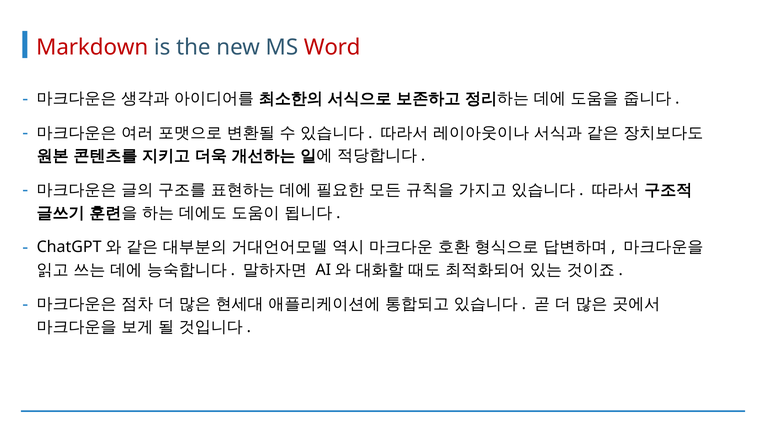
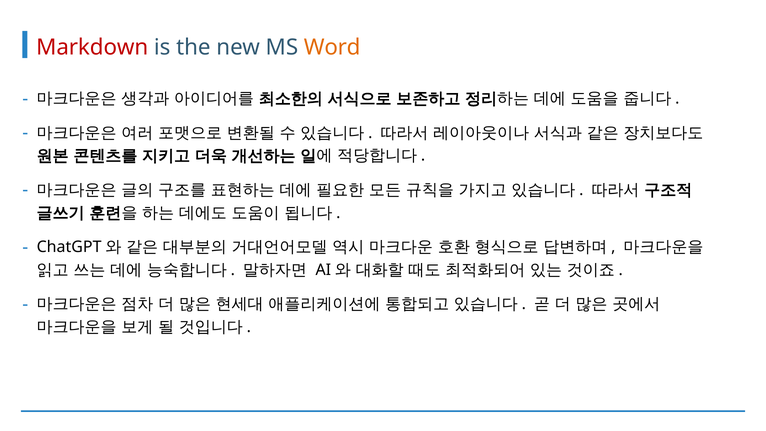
Word colour: red -> orange
